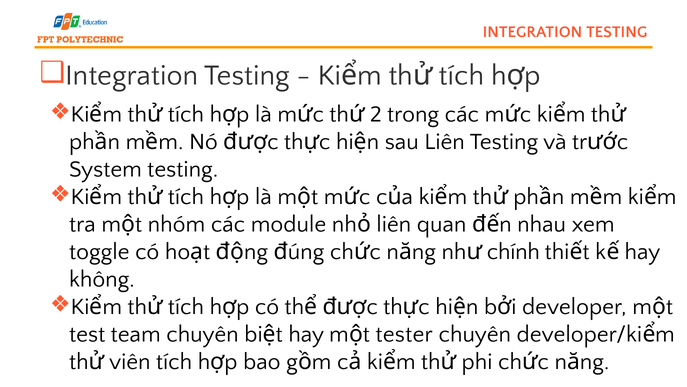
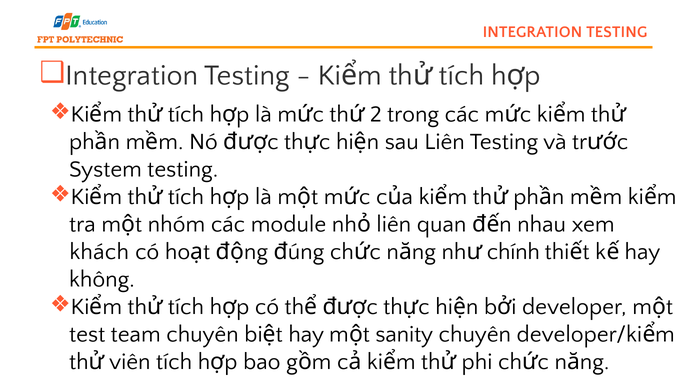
toggle: toggle -> khách
tester: tester -> sanity
